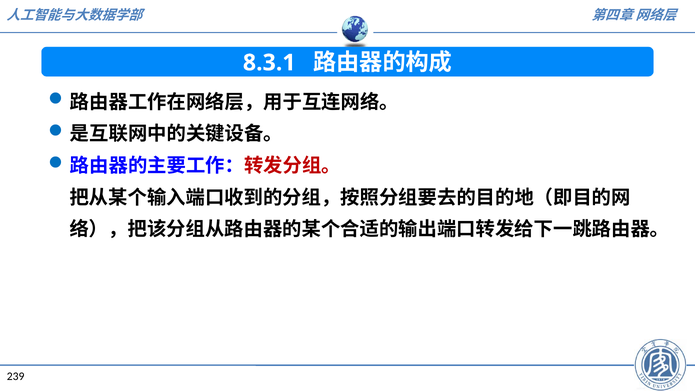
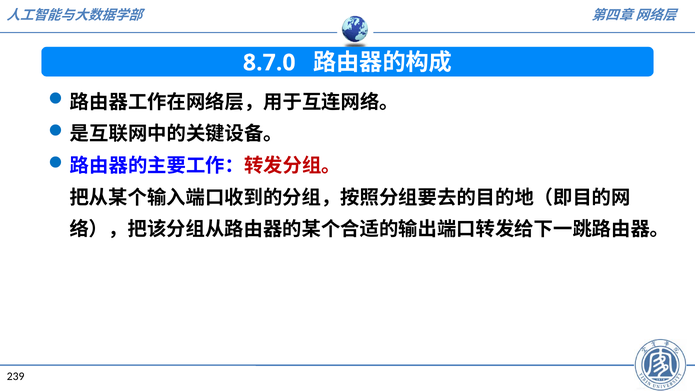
8.3.1: 8.3.1 -> 8.7.0
